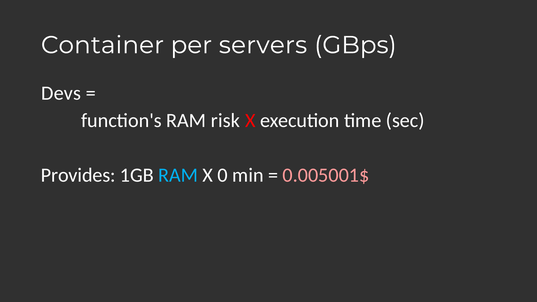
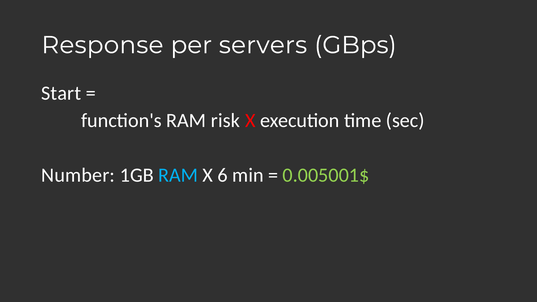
Container: Container -> Response
Devs: Devs -> Start
Provides: Provides -> Number
0: 0 -> 6
0.005001$ colour: pink -> light green
